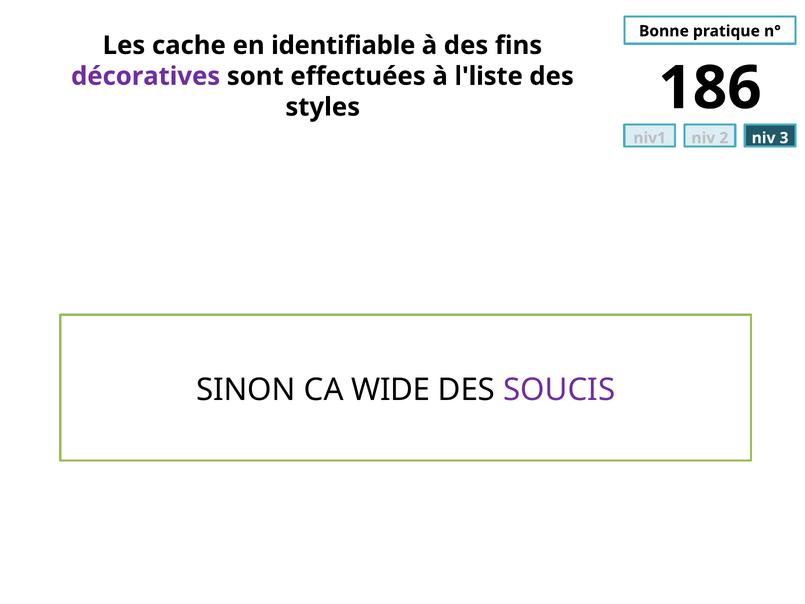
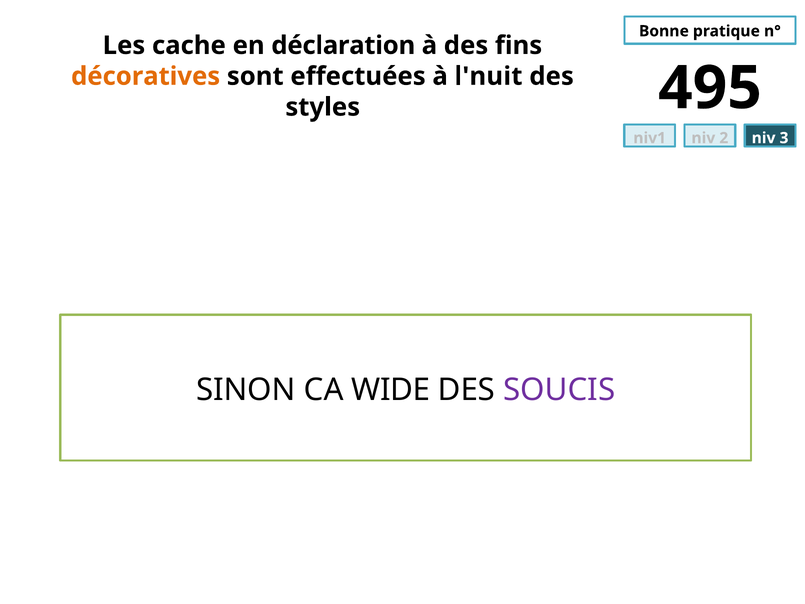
identifiable: identifiable -> déclaration
décoratives colour: purple -> orange
l'liste: l'liste -> l'nuit
186: 186 -> 495
